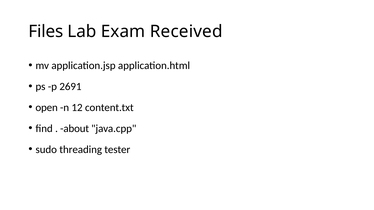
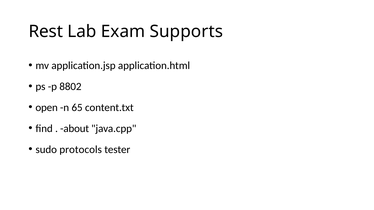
Files: Files -> Rest
Received: Received -> Supports
2691: 2691 -> 8802
12: 12 -> 65
threading: threading -> protocols
